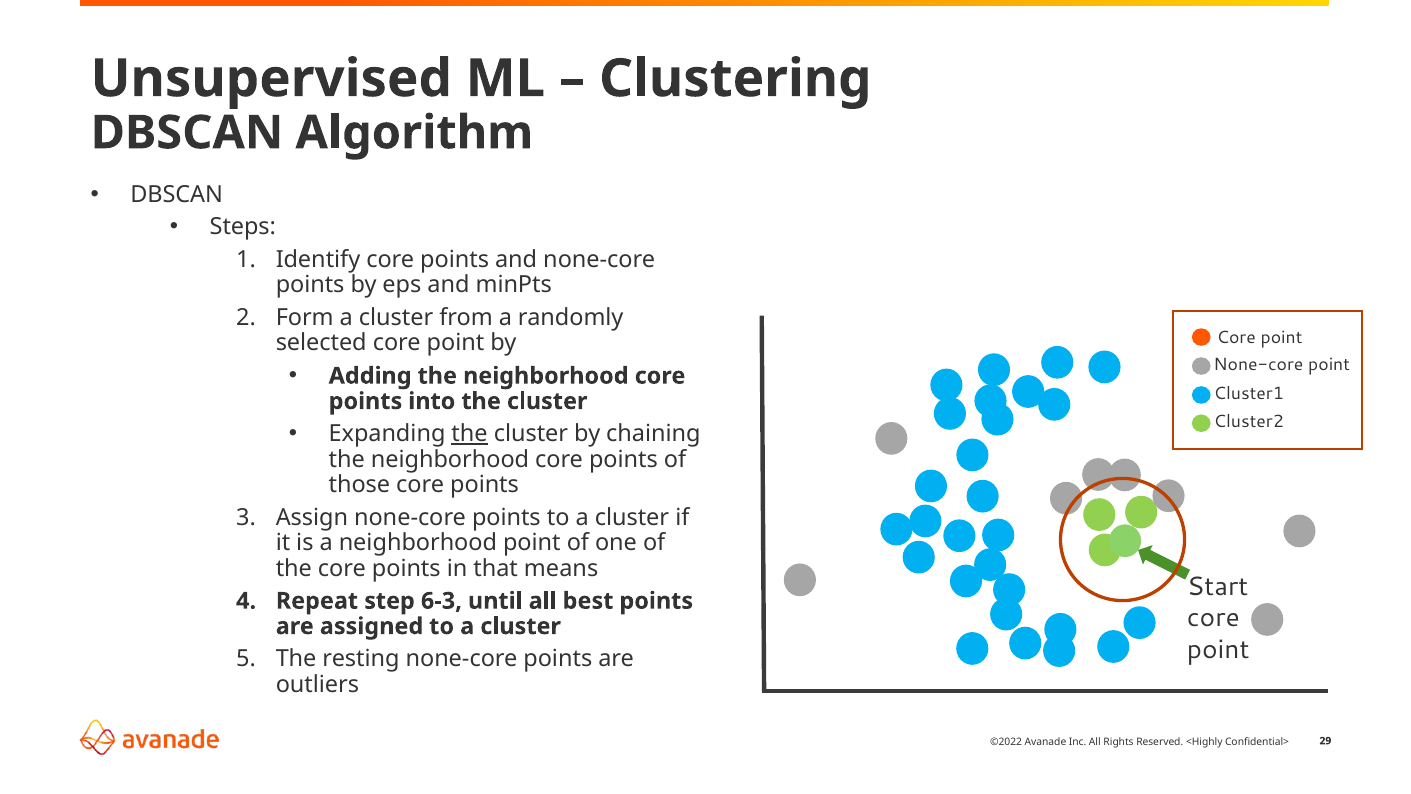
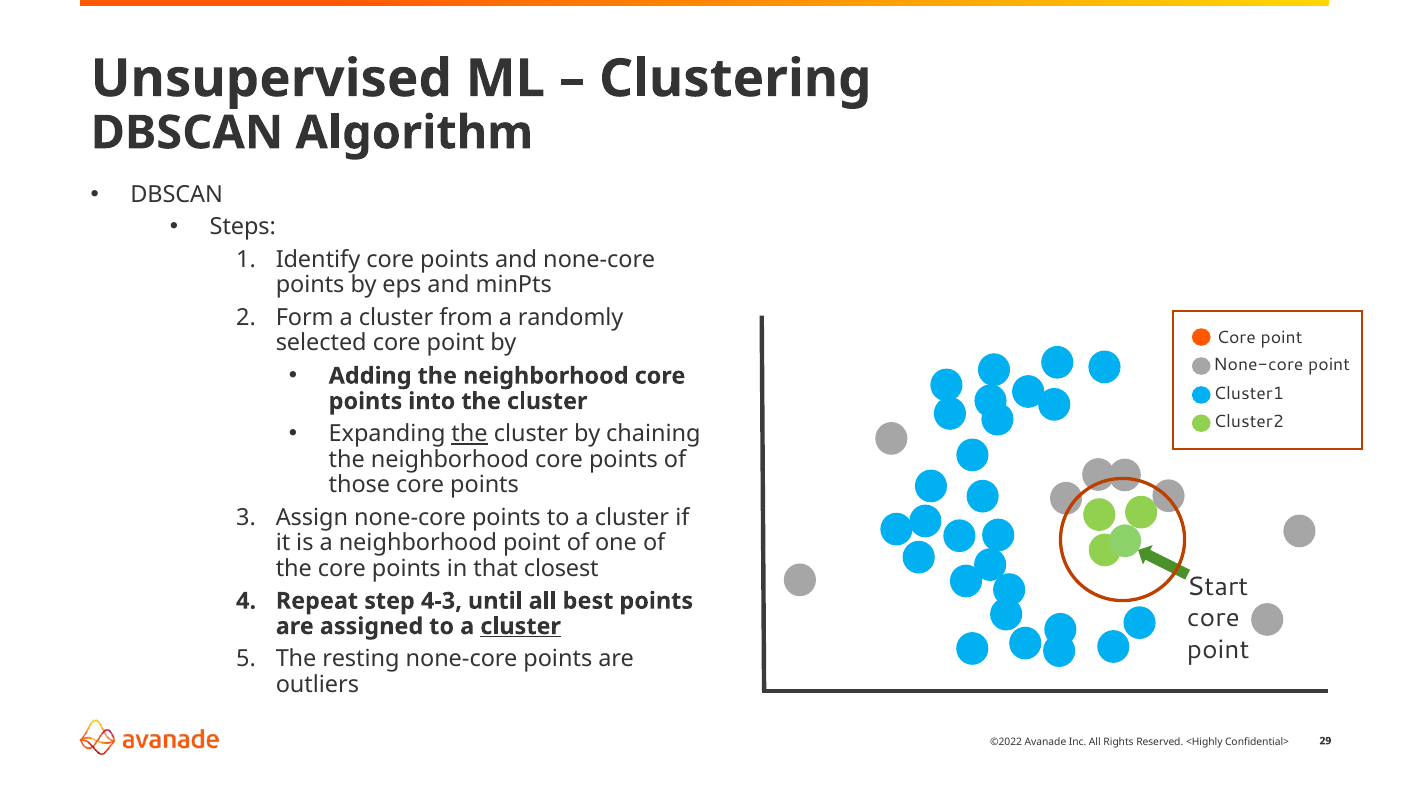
means: means -> closest
6-3: 6-3 -> 4-3
cluster at (521, 626) underline: none -> present
